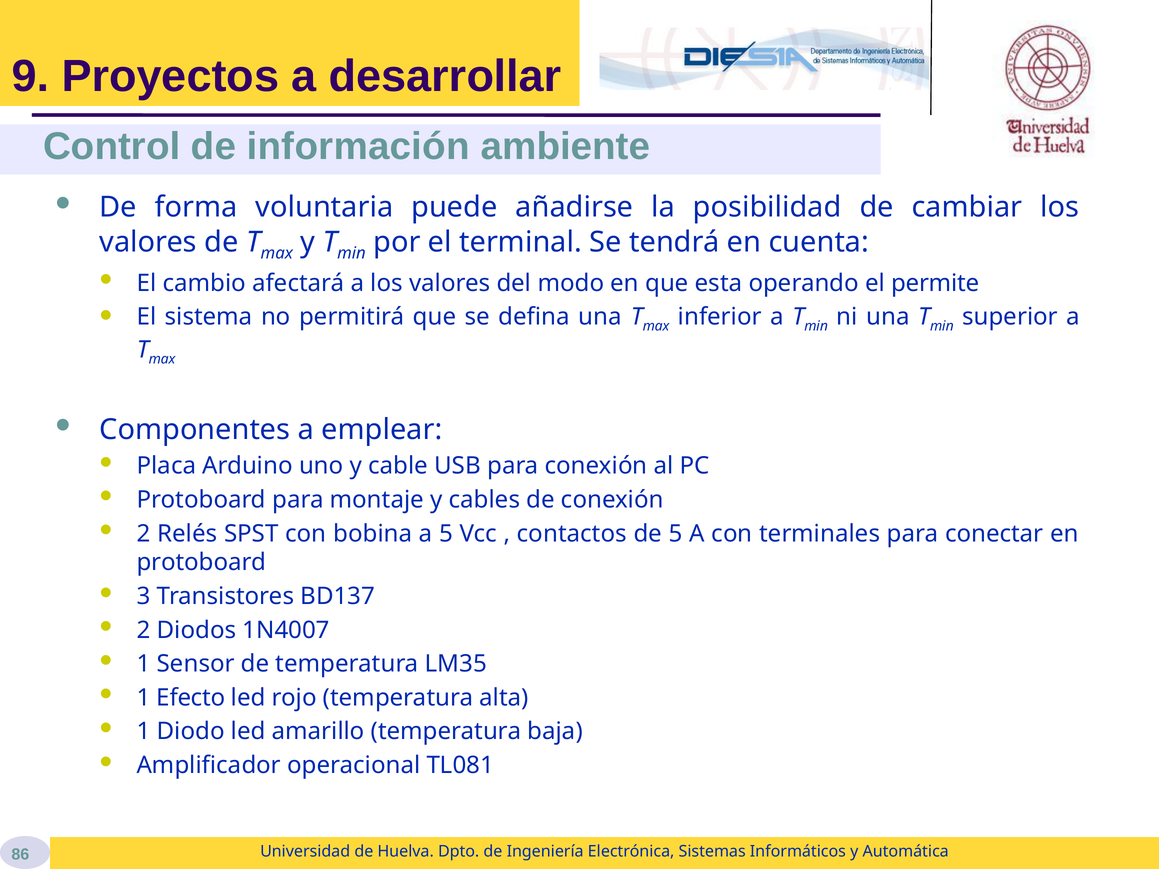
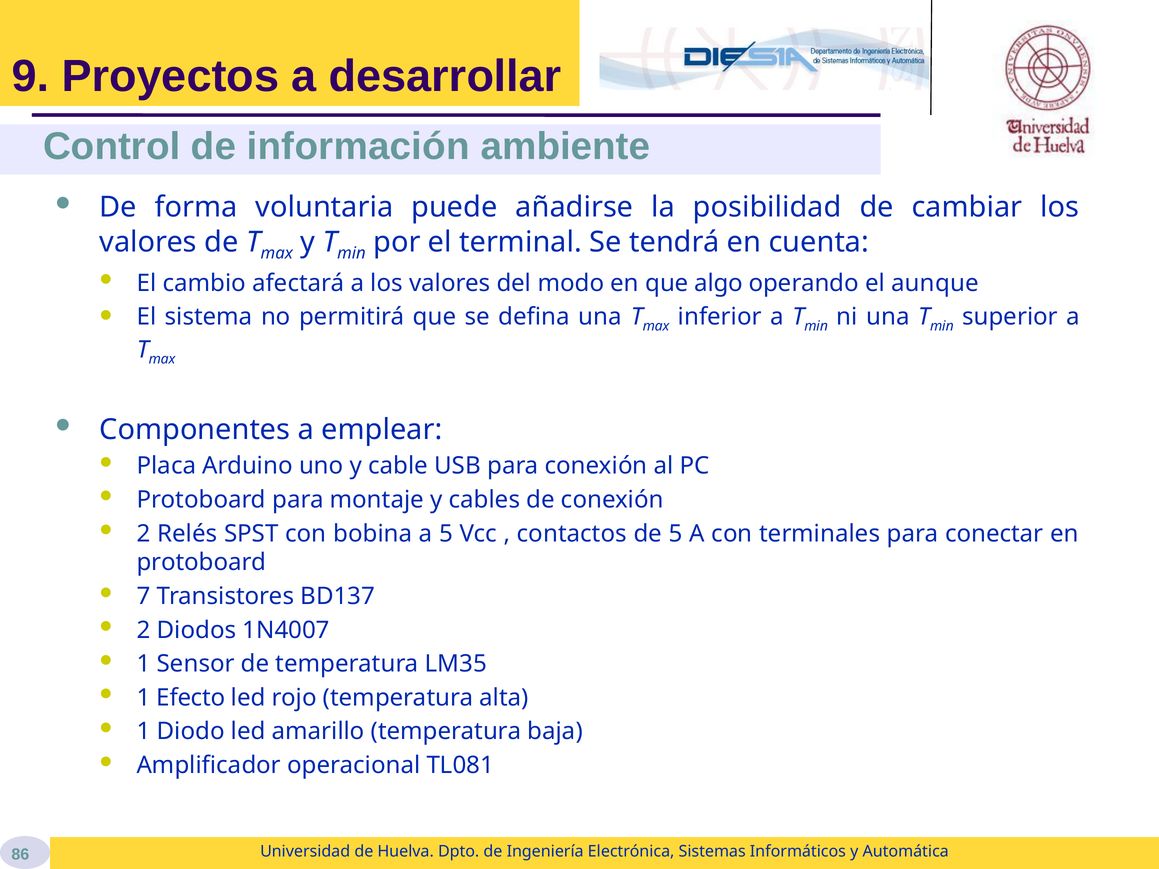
esta: esta -> algo
permite: permite -> aunque
3: 3 -> 7
